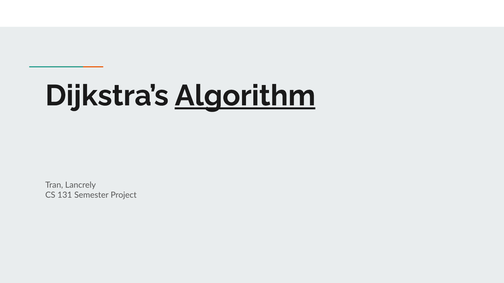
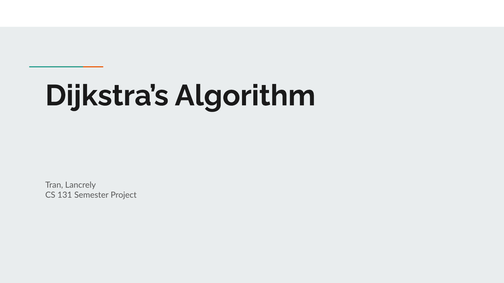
Algorithm underline: present -> none
